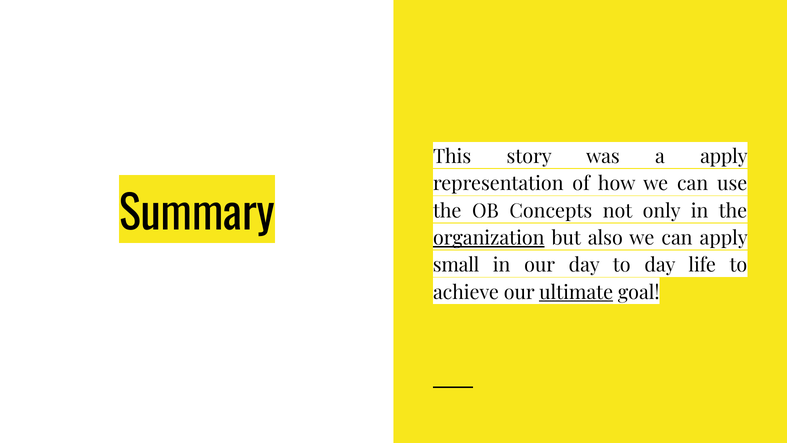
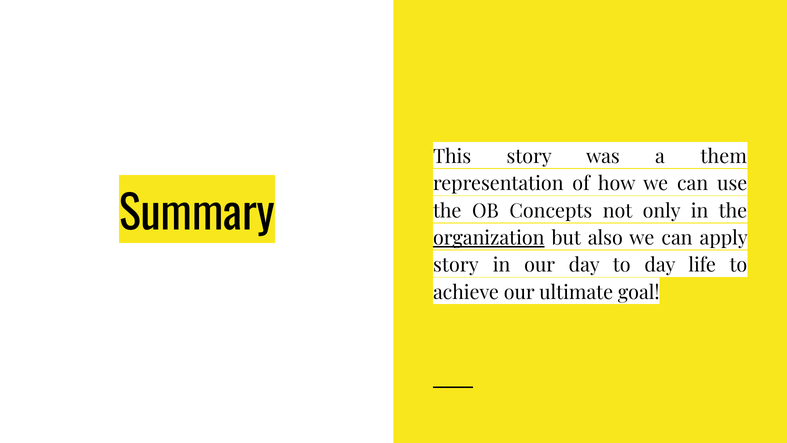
a apply: apply -> them
small at (456, 265): small -> story
ultimate underline: present -> none
